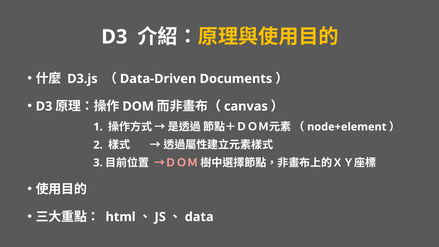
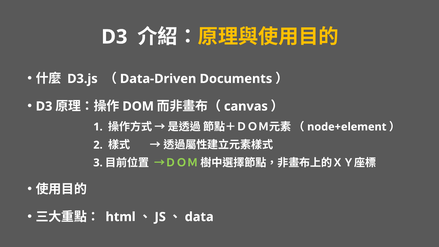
→ＤＯＭ colour: pink -> light green
